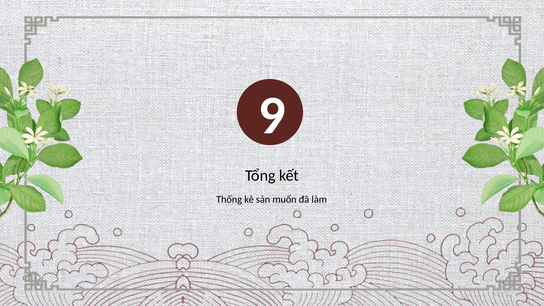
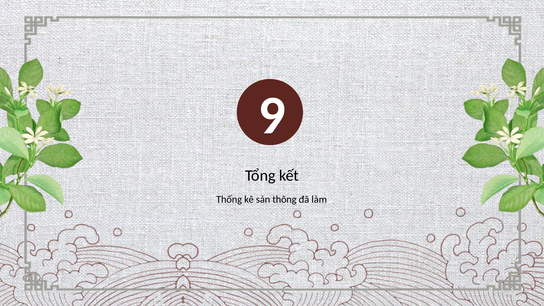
muốn: muốn -> thông
